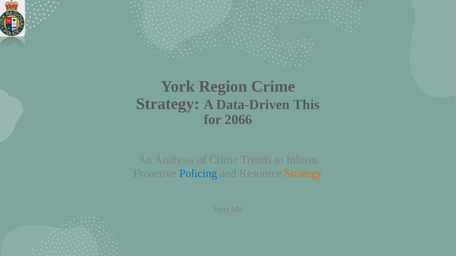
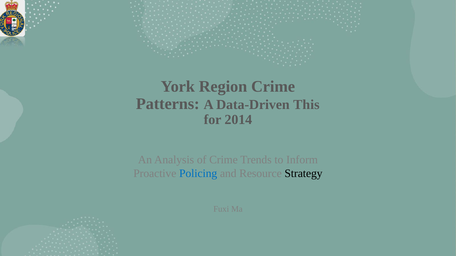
Strategy at (168, 104): Strategy -> Patterns
2066: 2066 -> 2014
Strategy at (304, 174) colour: orange -> black
